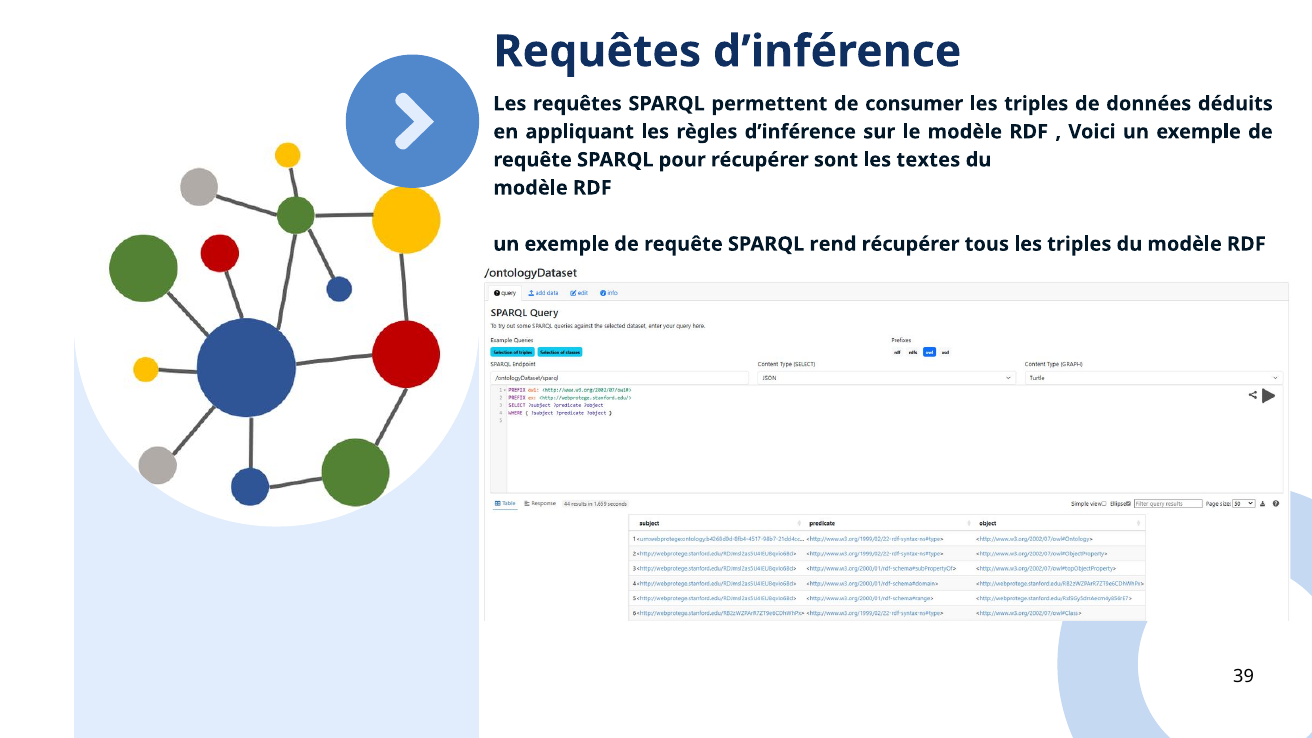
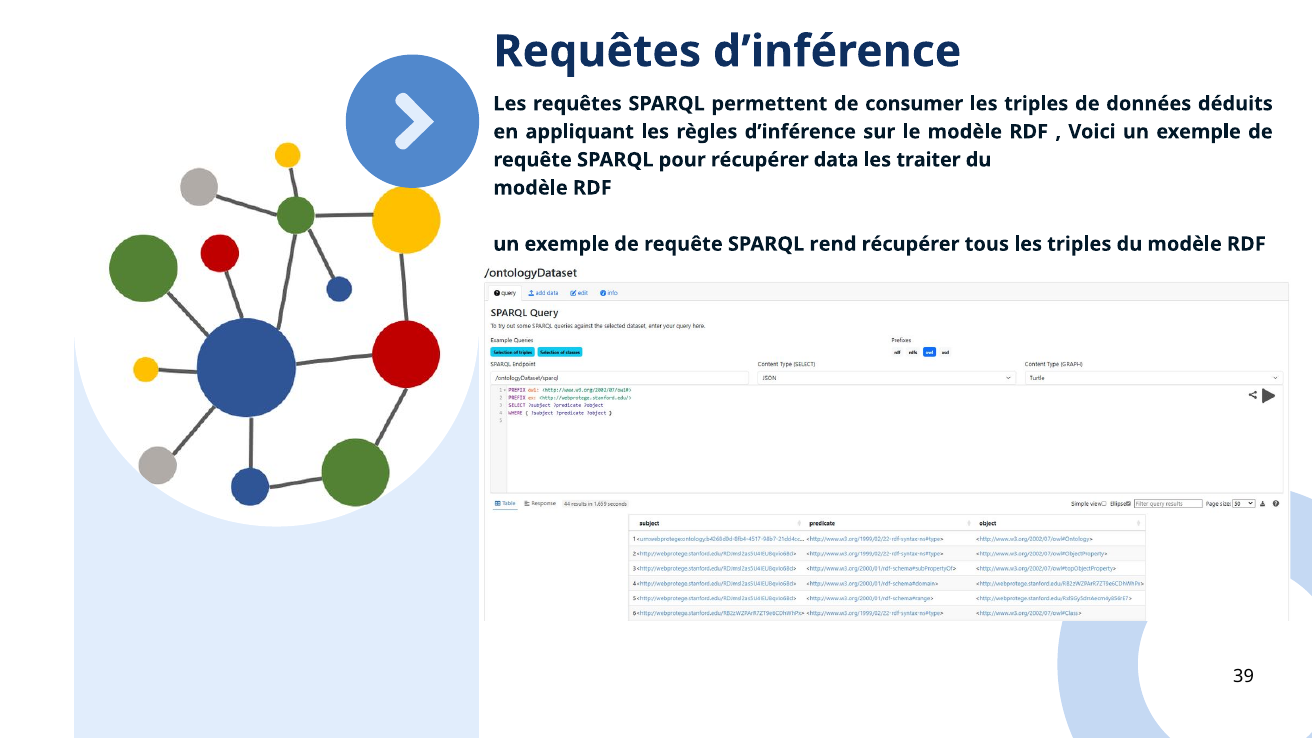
sont: sont -> data
textes: textes -> traiter
